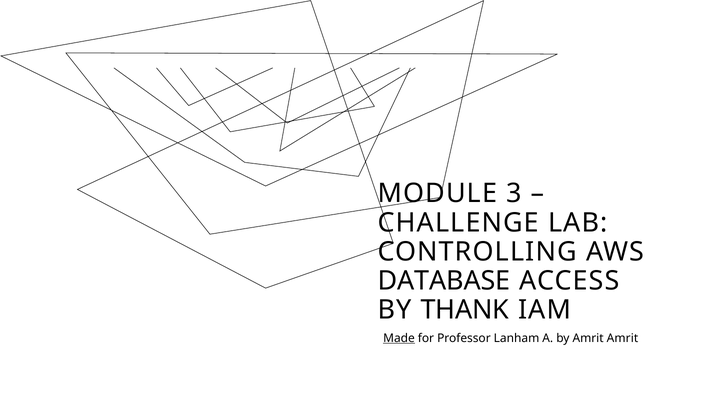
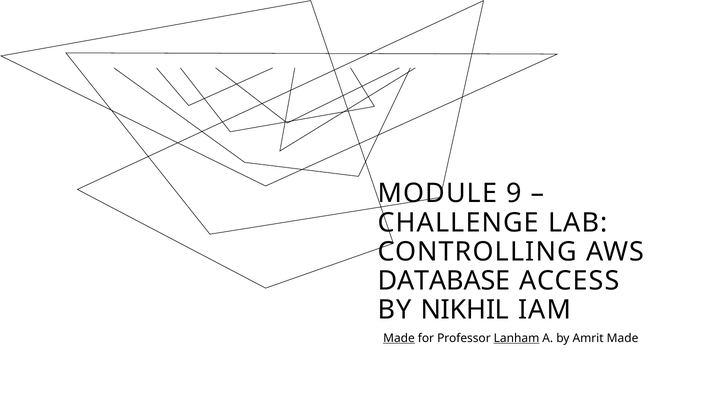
3: 3 -> 9
THANK: THANK -> NIKHIL
Lanham underline: none -> present
Amrit Amrit: Amrit -> Made
